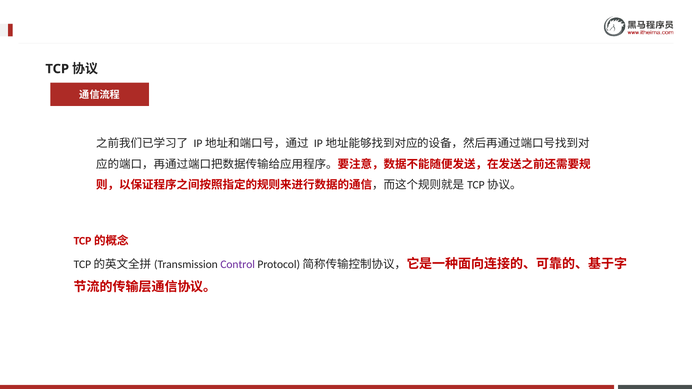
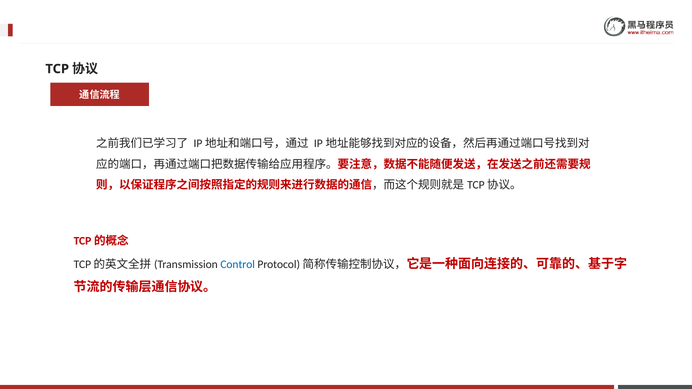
Control colour: purple -> blue
